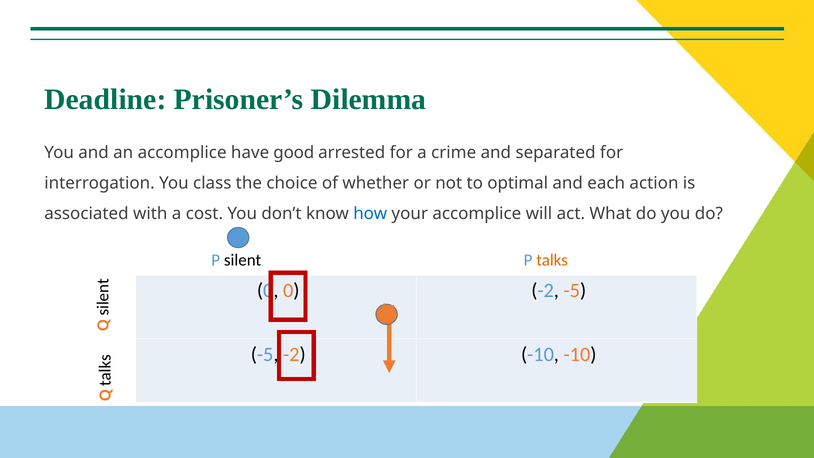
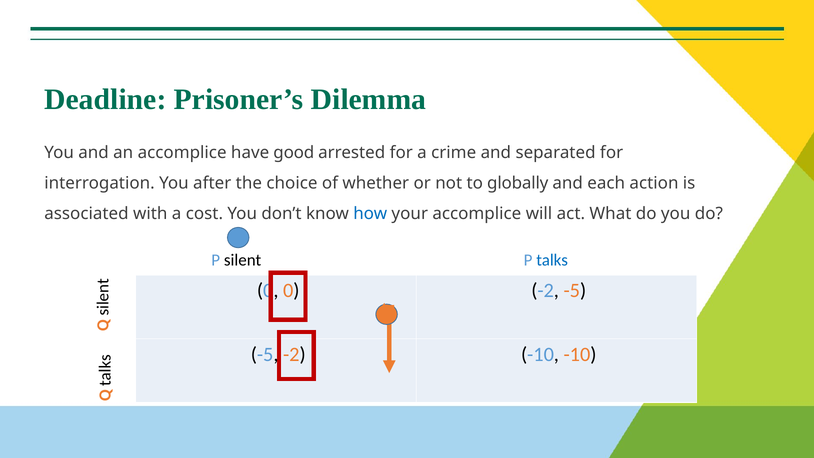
class: class -> after
optimal: optimal -> globally
talks colour: orange -> blue
